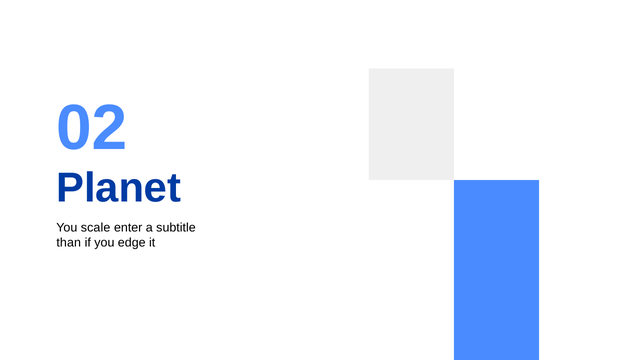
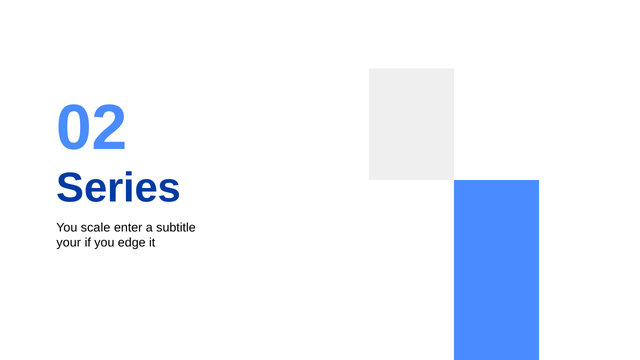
Planet: Planet -> Series
than: than -> your
